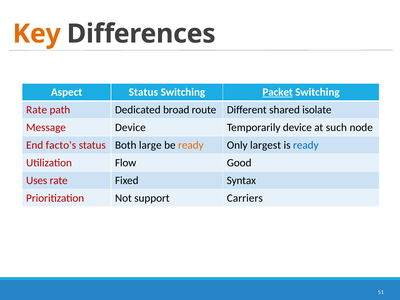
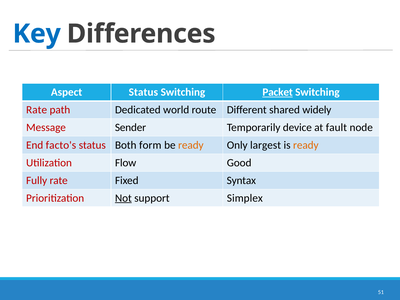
Key colour: orange -> blue
broad: broad -> world
isolate: isolate -> widely
Message Device: Device -> Sender
such: such -> fault
large: large -> form
ready at (306, 145) colour: blue -> orange
Uses: Uses -> Fully
Not underline: none -> present
Carriers: Carriers -> Simplex
